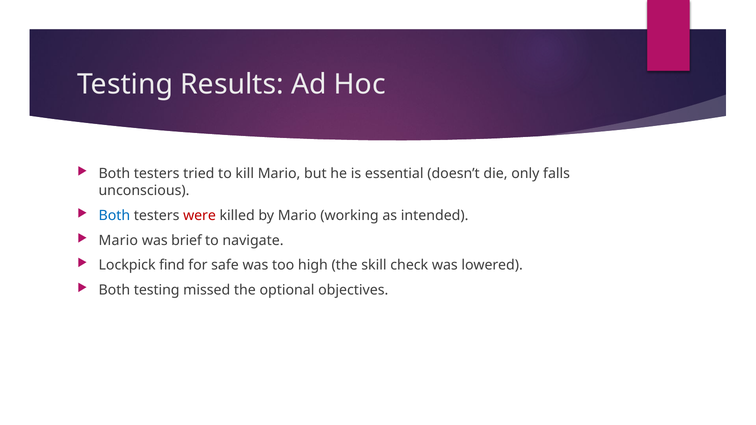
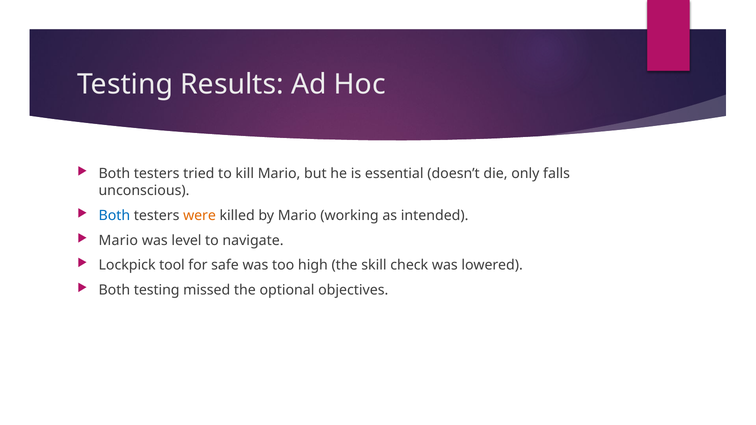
were colour: red -> orange
brief: brief -> level
find: find -> tool
